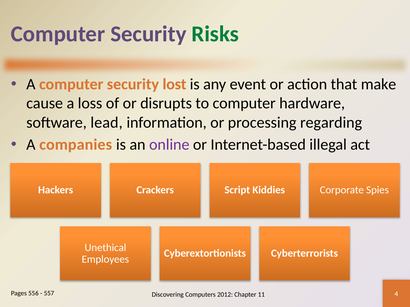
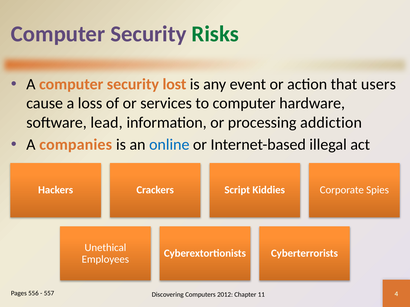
make: make -> users
disrupts: disrupts -> services
regarding: regarding -> addiction
online colour: purple -> blue
